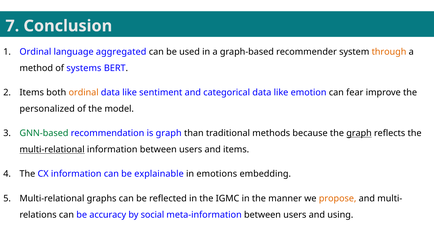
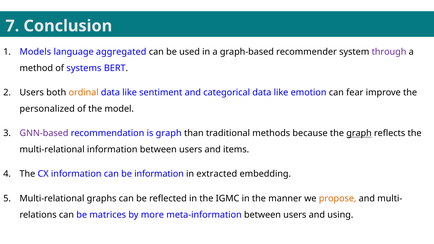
Ordinal at (35, 52): Ordinal -> Models
through colour: orange -> purple
Items at (32, 93): Items -> Users
GNN-based colour: green -> purple
multi-relational at (52, 150) underline: present -> none
be explainable: explainable -> information
emotions: emotions -> extracted
accuracy: accuracy -> matrices
social: social -> more
